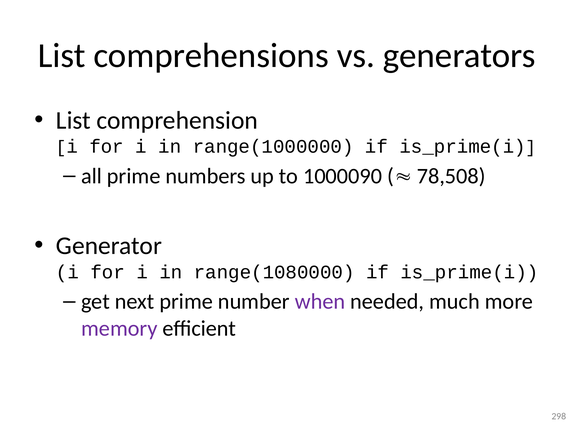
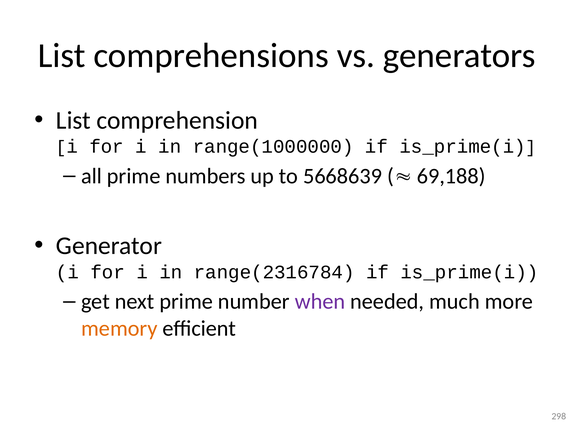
1000090: 1000090 -> 5668639
78,508: 78,508 -> 69,188
range(1080000: range(1080000 -> range(2316784
memory colour: purple -> orange
